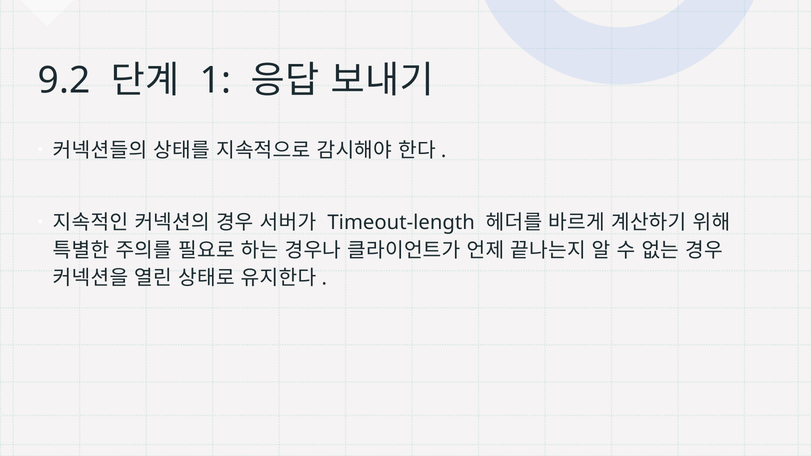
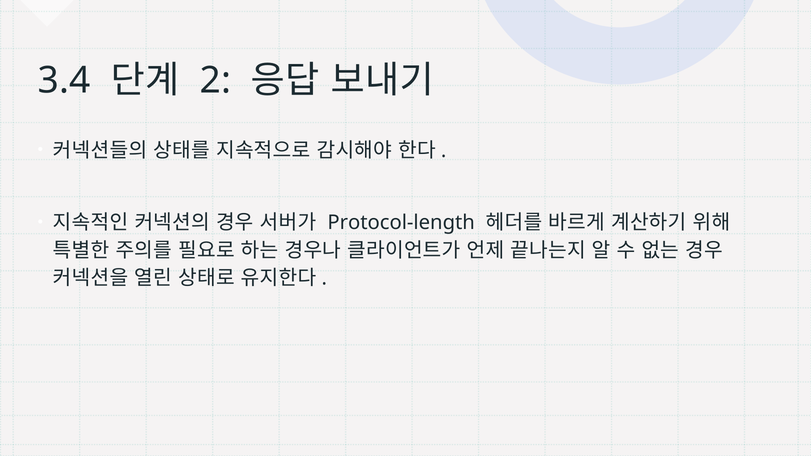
9.2: 9.2 -> 3.4
1: 1 -> 2
Timeout-length: Timeout-length -> Protocol-length
